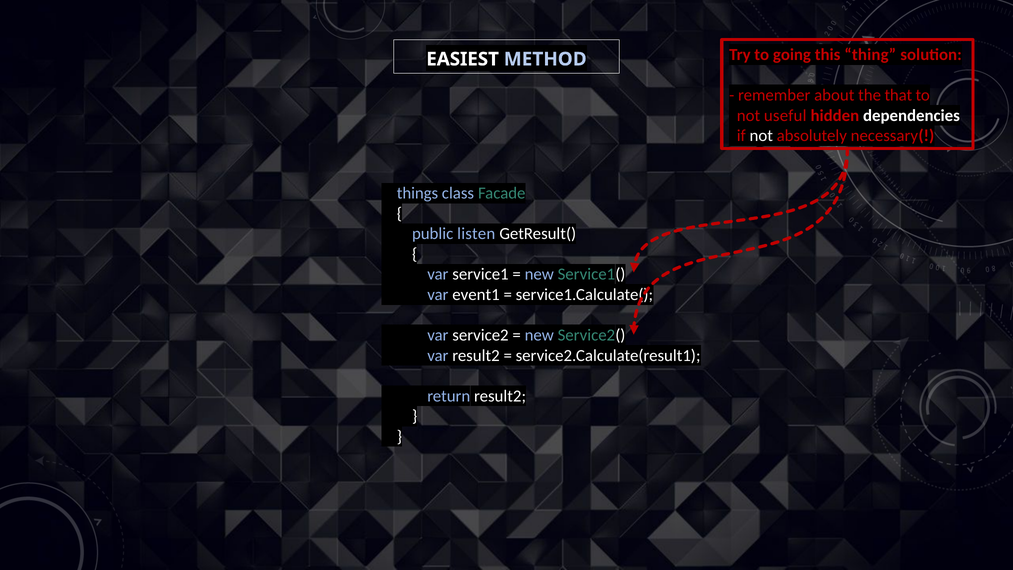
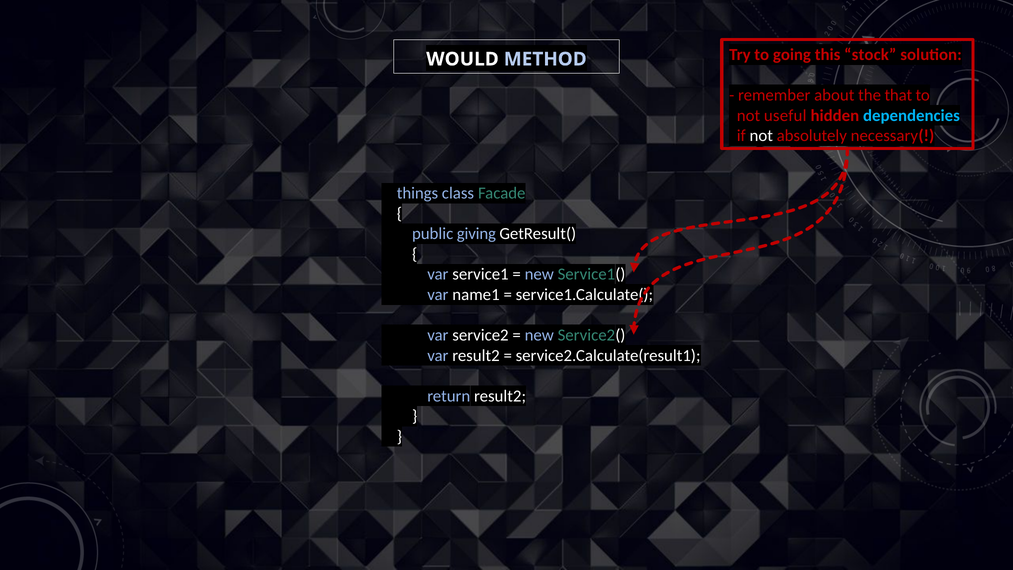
EASIEST: EASIEST -> WOULD
thing: thing -> stock
dependencies colour: white -> light blue
listen: listen -> giving
event1: event1 -> name1
